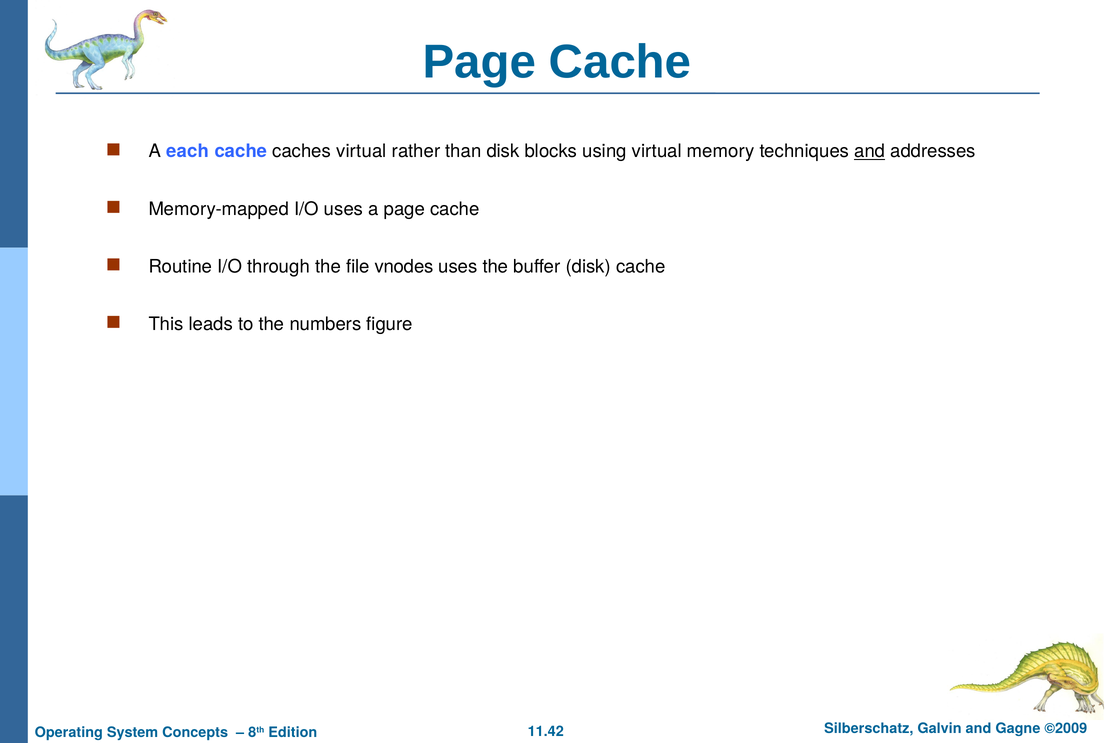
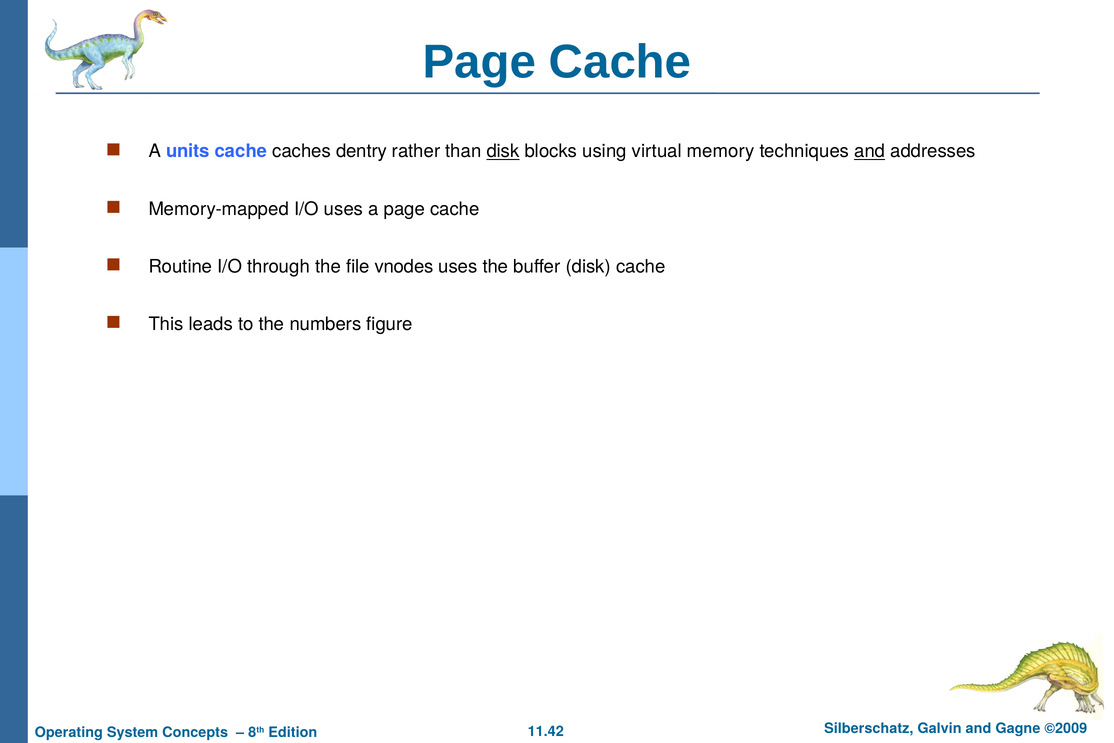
each: each -> units
caches virtual: virtual -> dentry
disk at (503, 151) underline: none -> present
